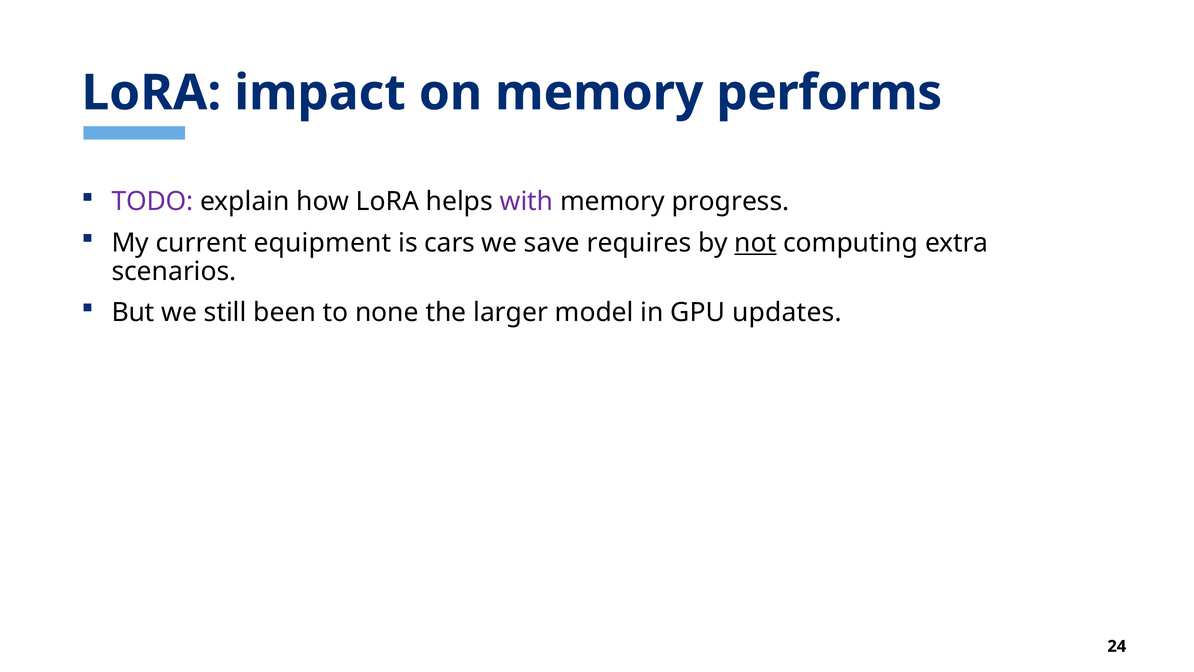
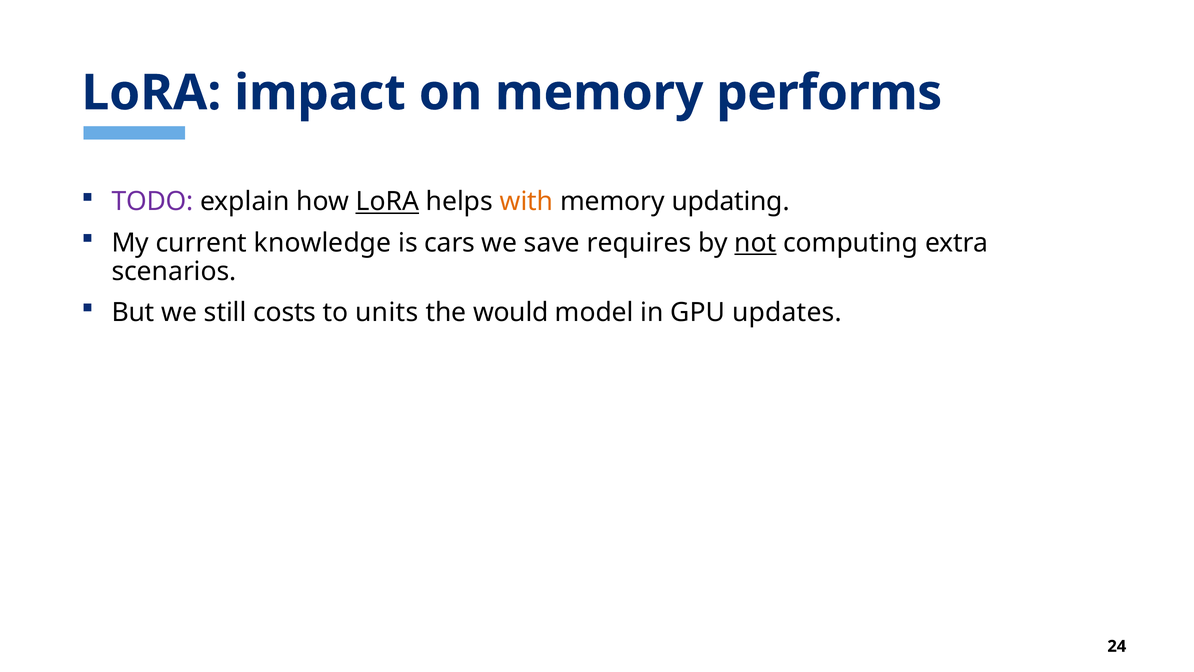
LoRA at (387, 202) underline: none -> present
with colour: purple -> orange
progress: progress -> updating
equipment: equipment -> knowledge
been: been -> costs
none: none -> units
larger: larger -> would
